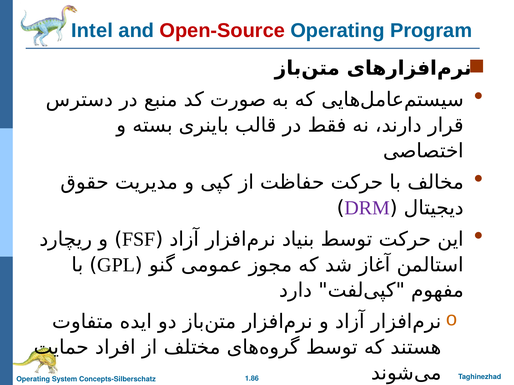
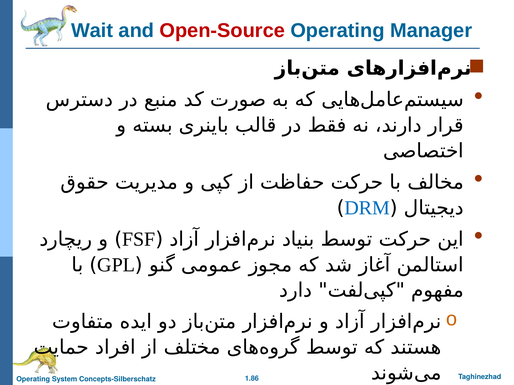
Intel: Intel -> Wait
Program: Program -> Manager
DRM colour: purple -> blue
